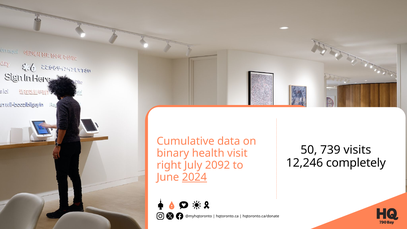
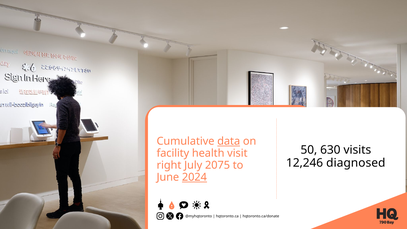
data underline: none -> present
739: 739 -> 630
binary: binary -> facility
completely: completely -> diagnosed
2092: 2092 -> 2075
